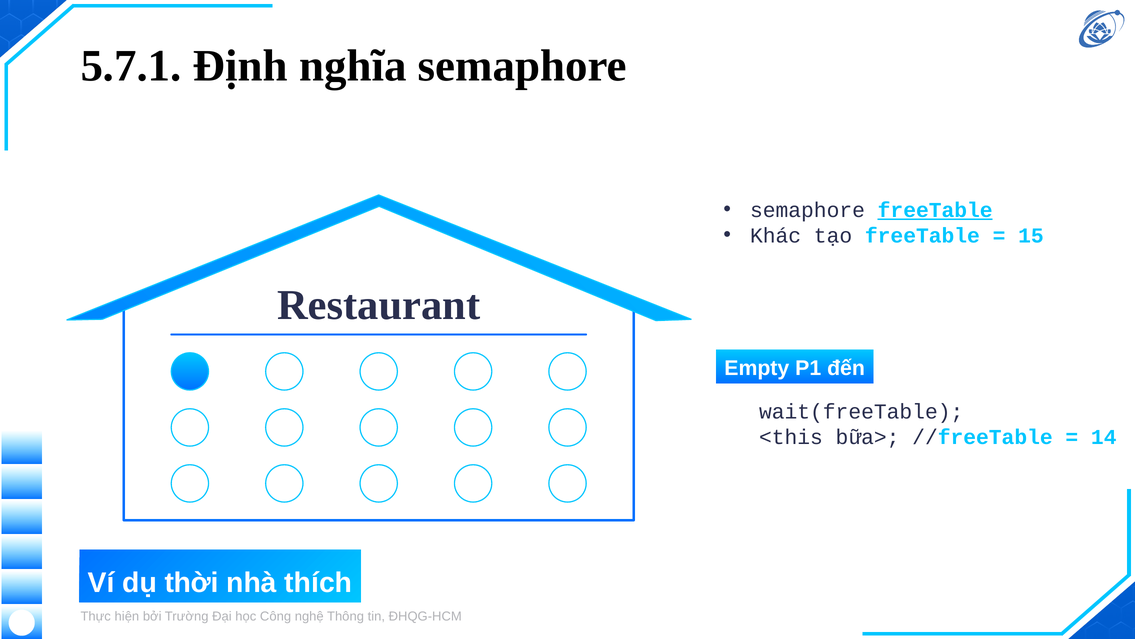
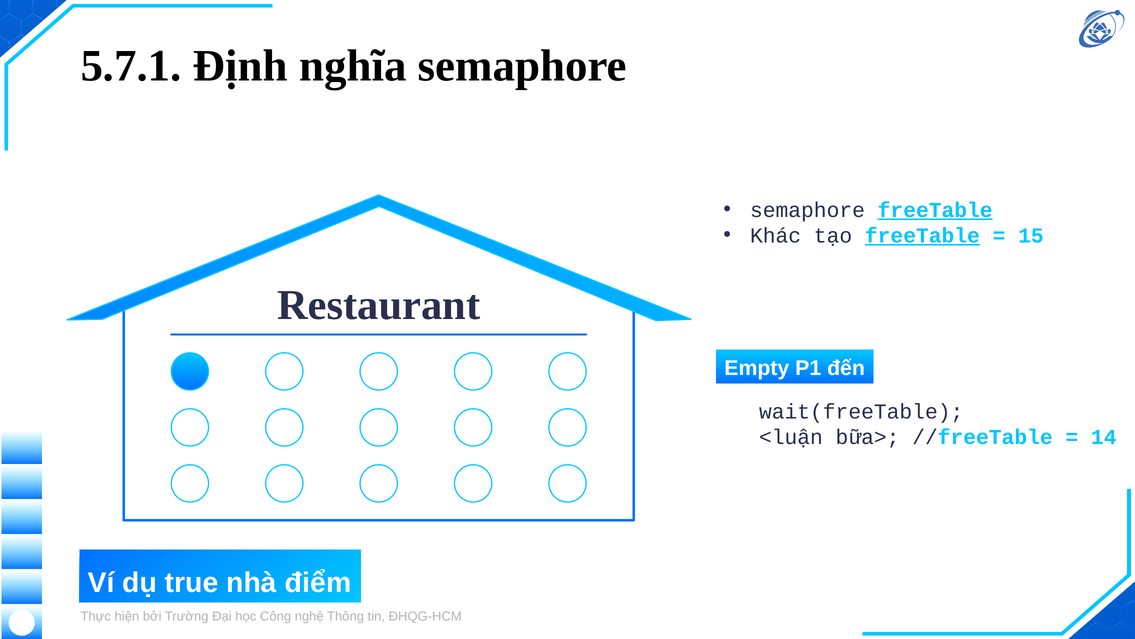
freeTable at (922, 235) underline: none -> present
<this: <this -> <luận
thời: thời -> true
thích: thích -> điểm
